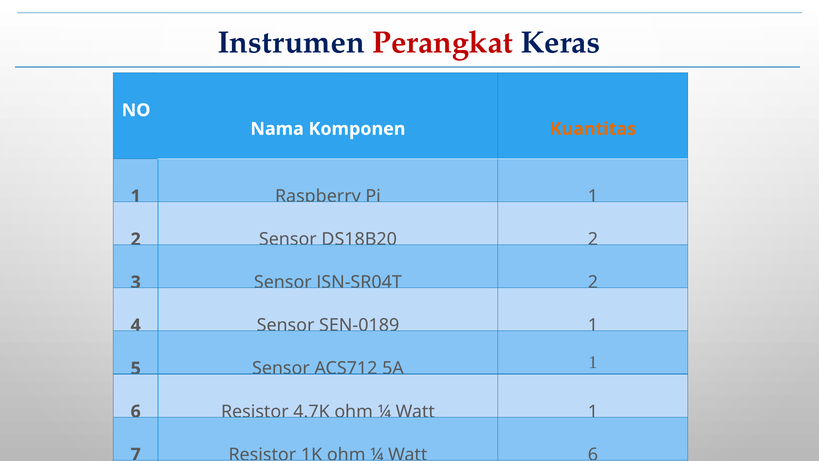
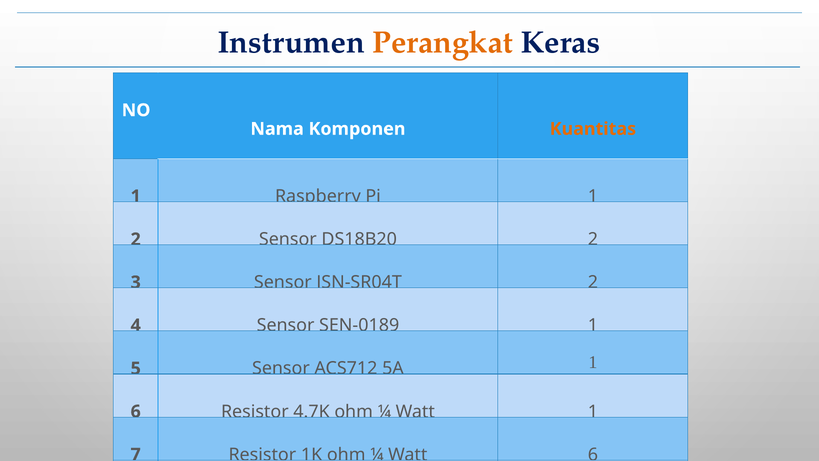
Perangkat colour: red -> orange
